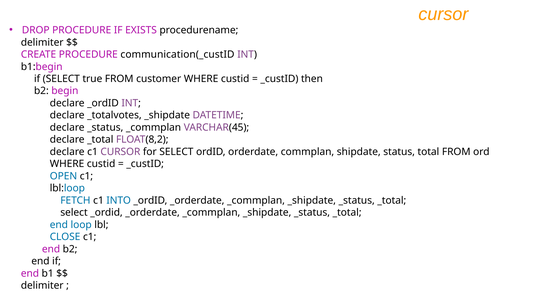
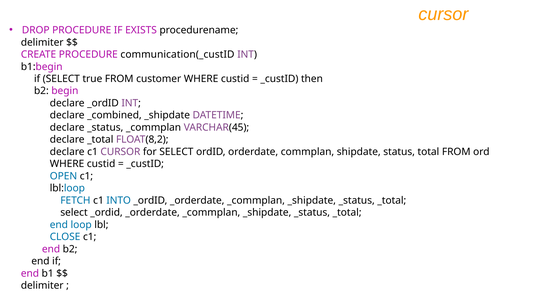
_totalvotes: _totalvotes -> _combined
